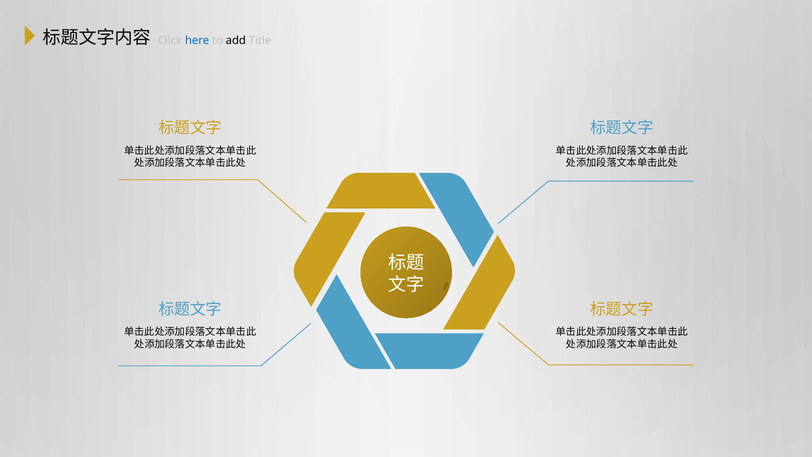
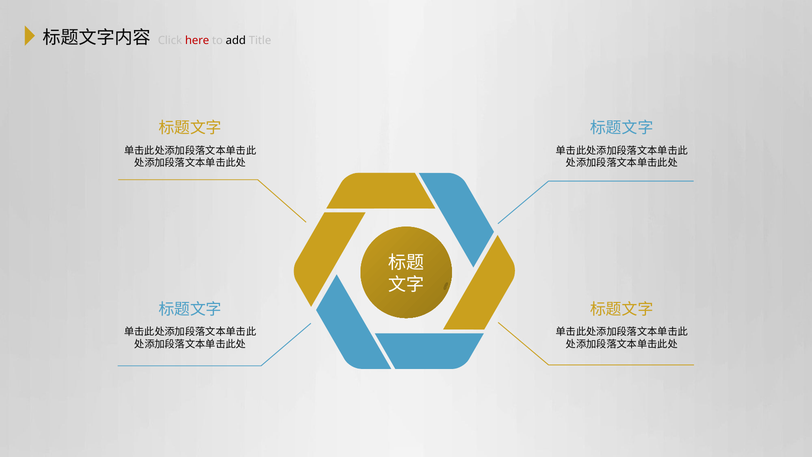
here colour: blue -> red
